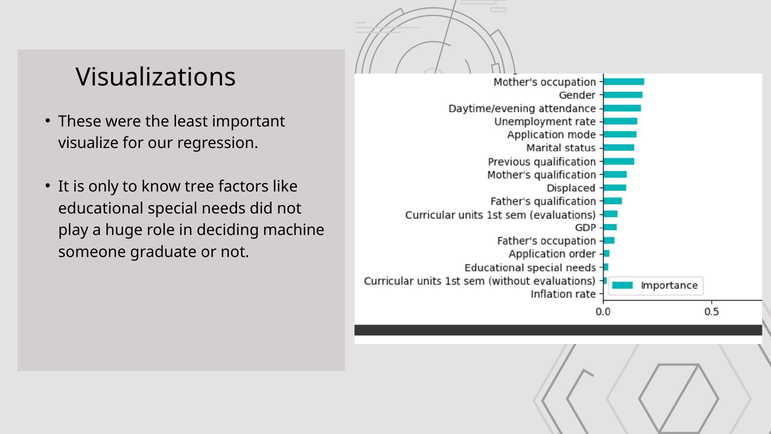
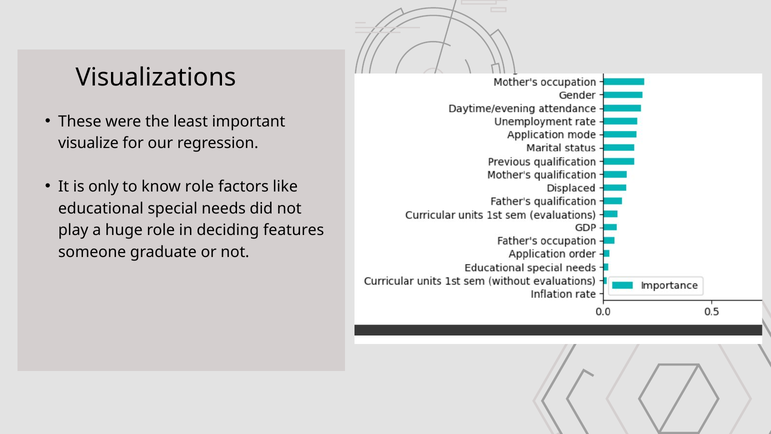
know tree: tree -> role
machine: machine -> features
